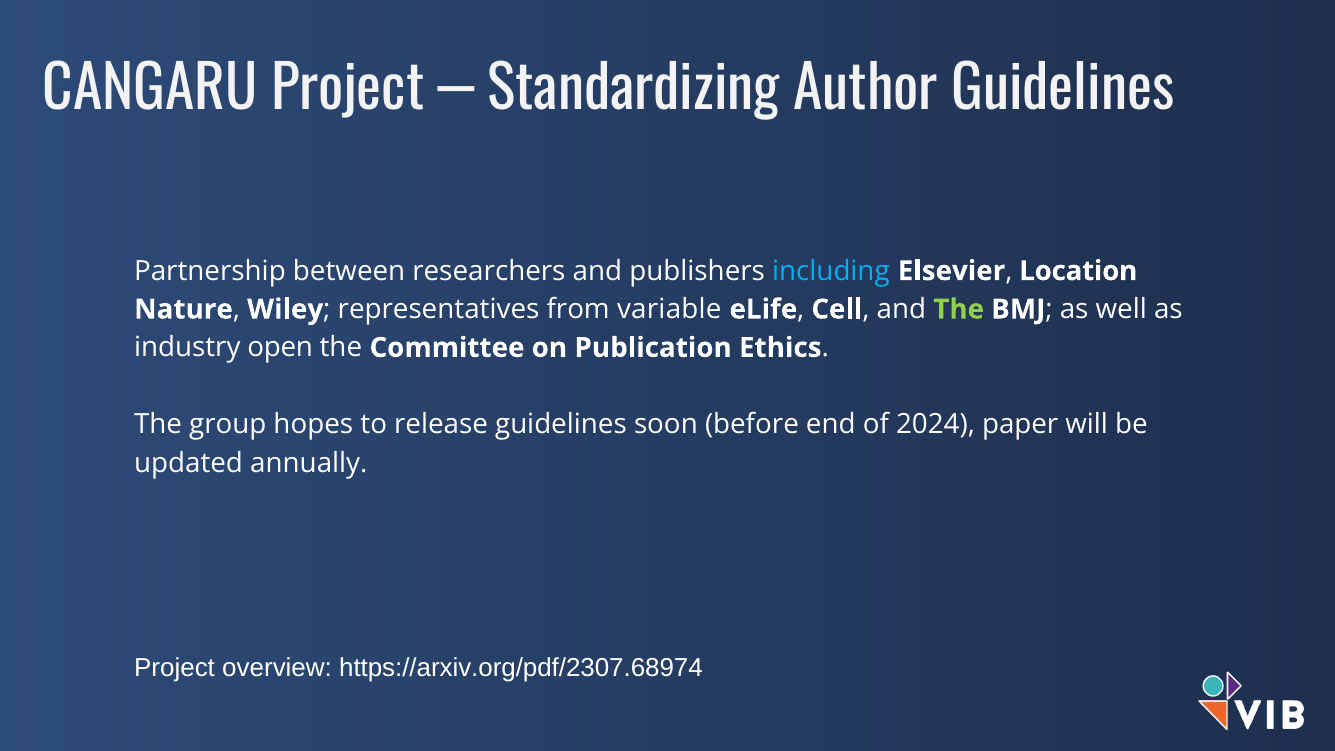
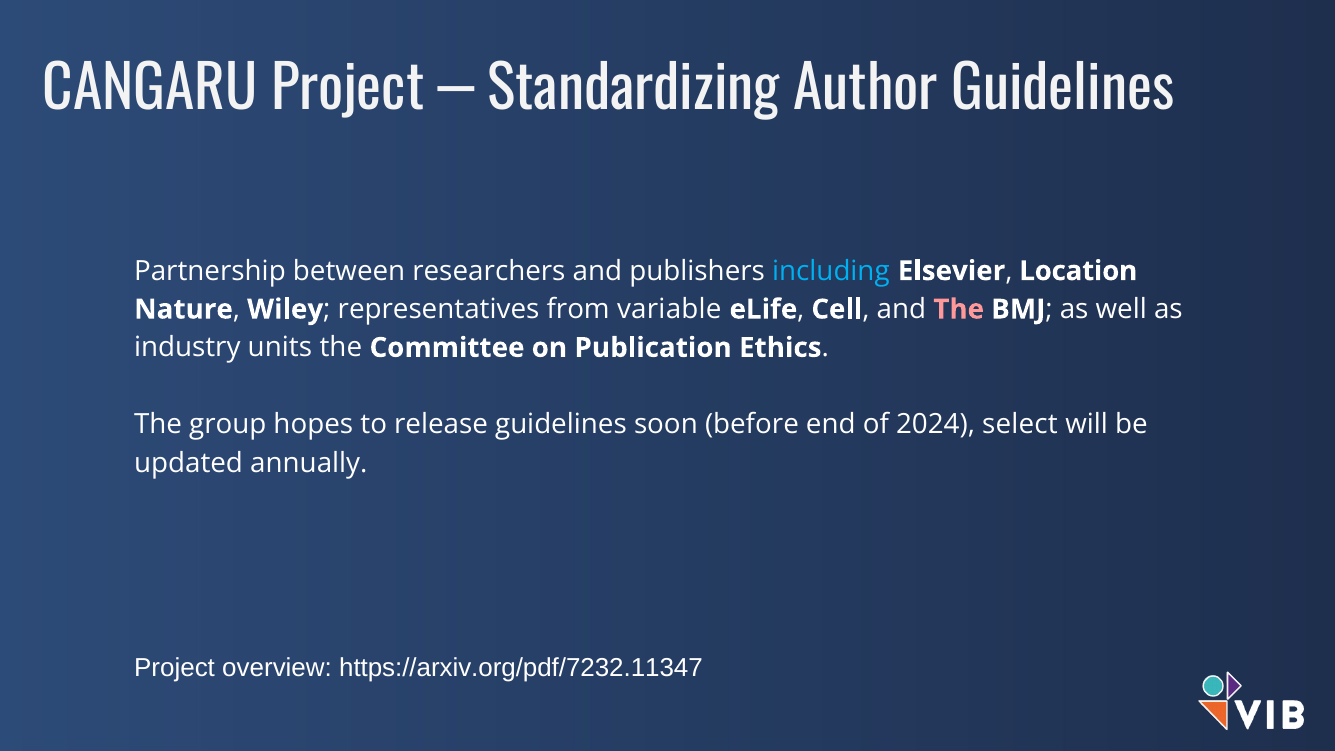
The at (959, 309) colour: light green -> pink
open: open -> units
paper: paper -> select
https://arxiv.org/pdf/2307.68974: https://arxiv.org/pdf/2307.68974 -> https://arxiv.org/pdf/7232.11347
